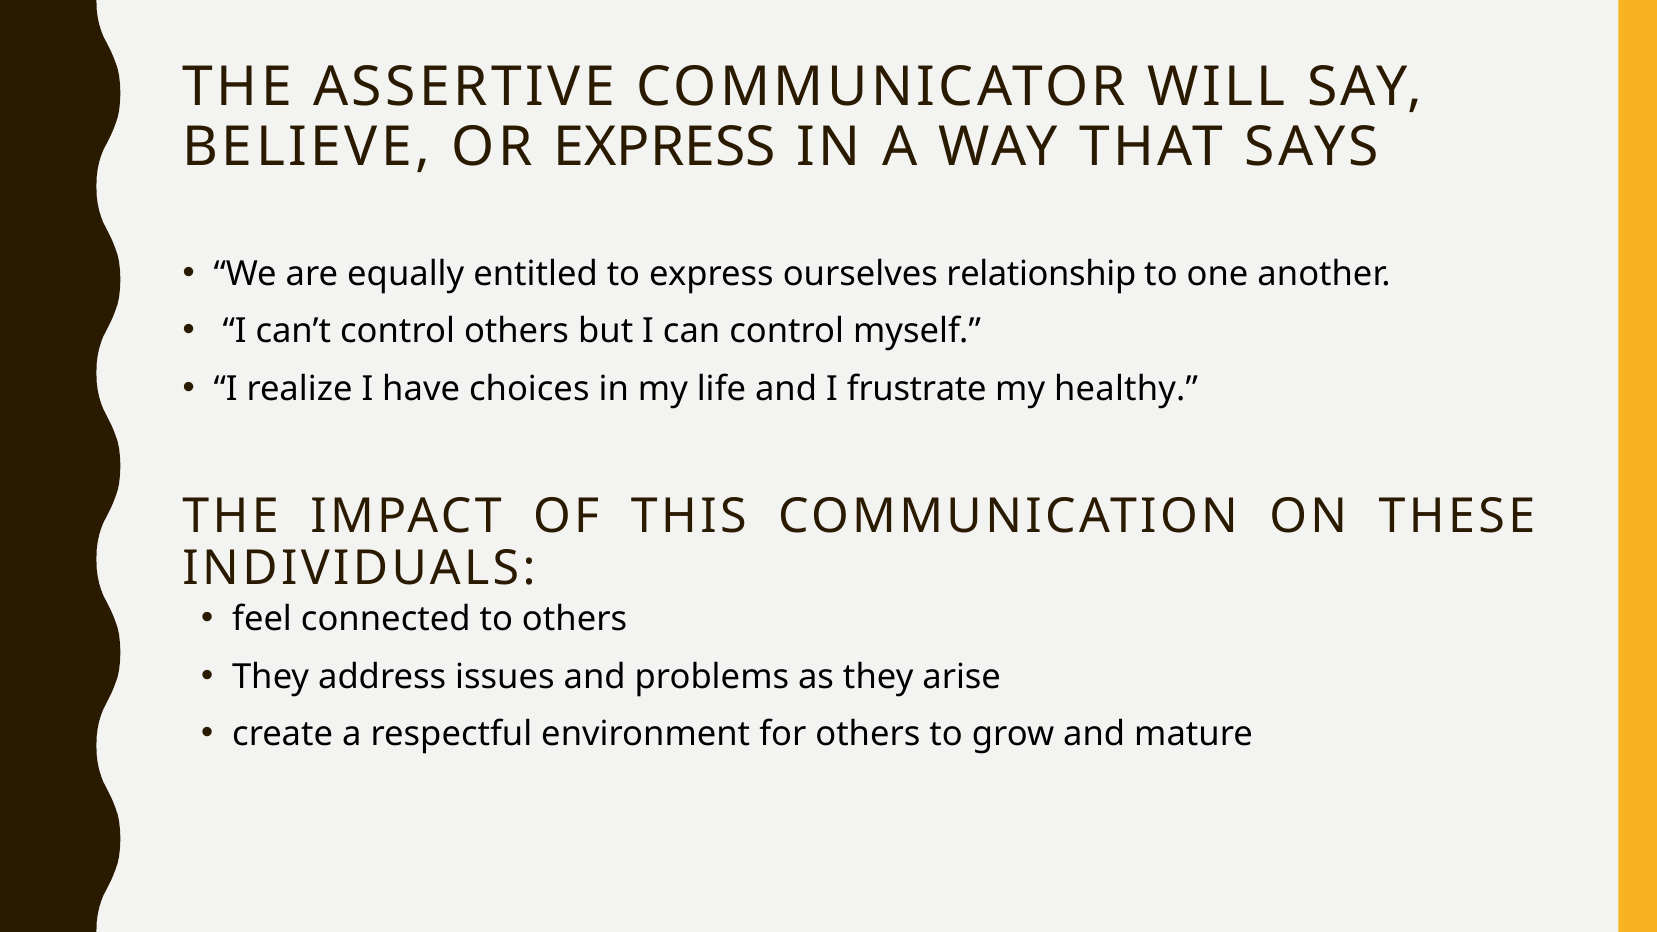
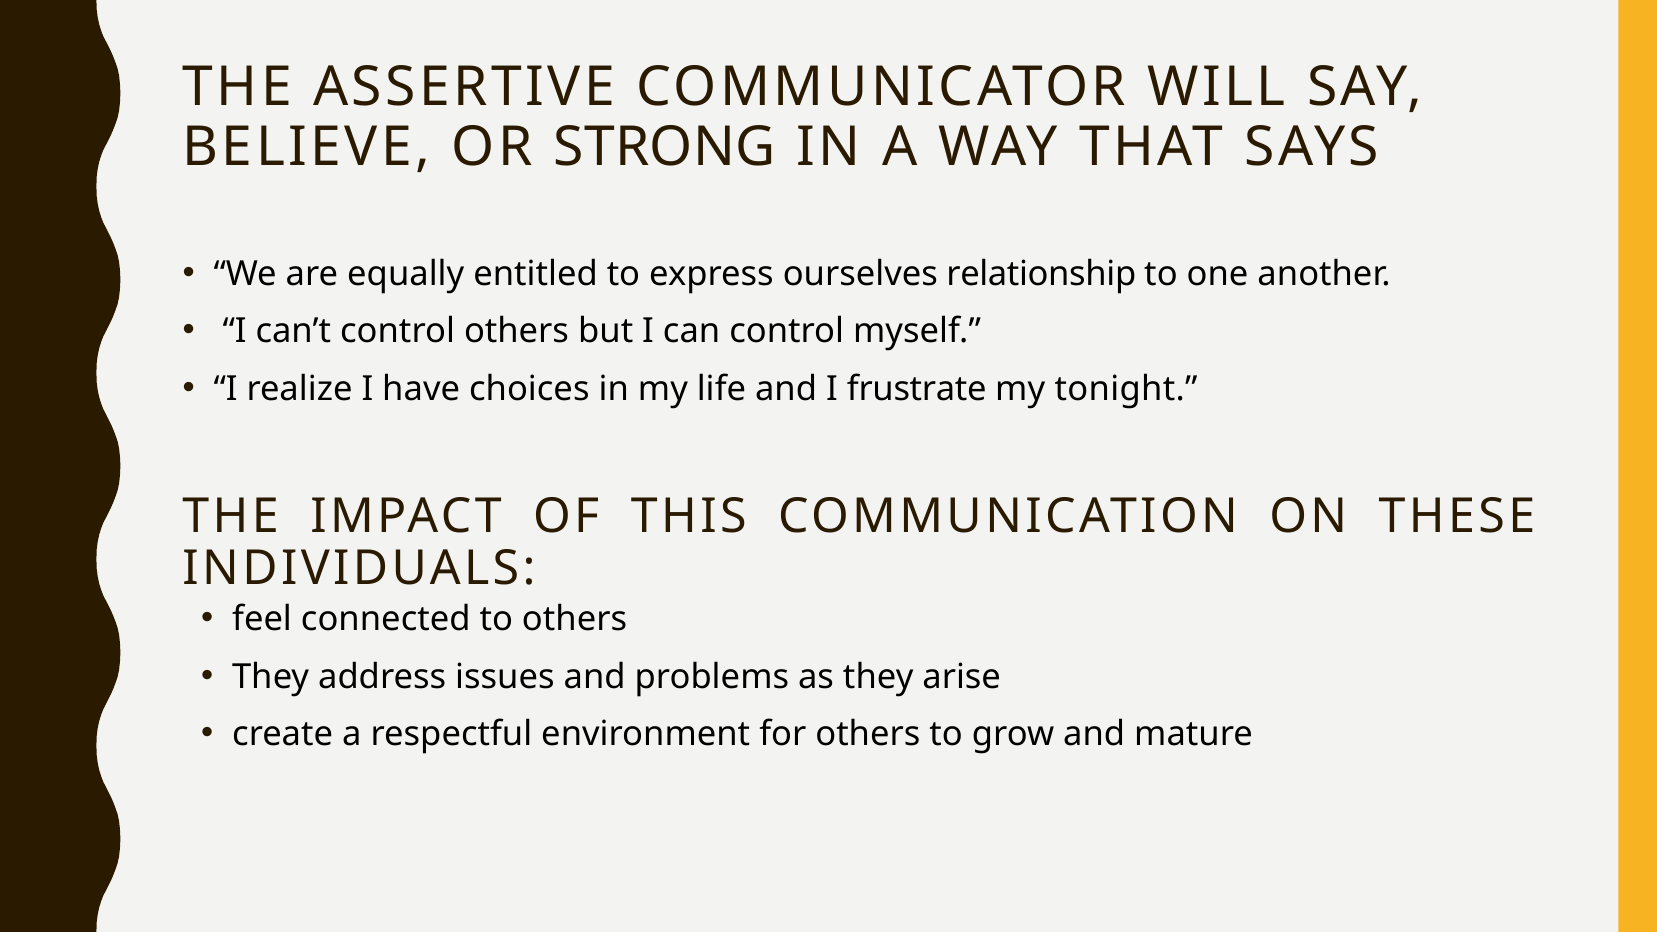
OR EXPRESS: EXPRESS -> STRONG
healthy: healthy -> tonight
